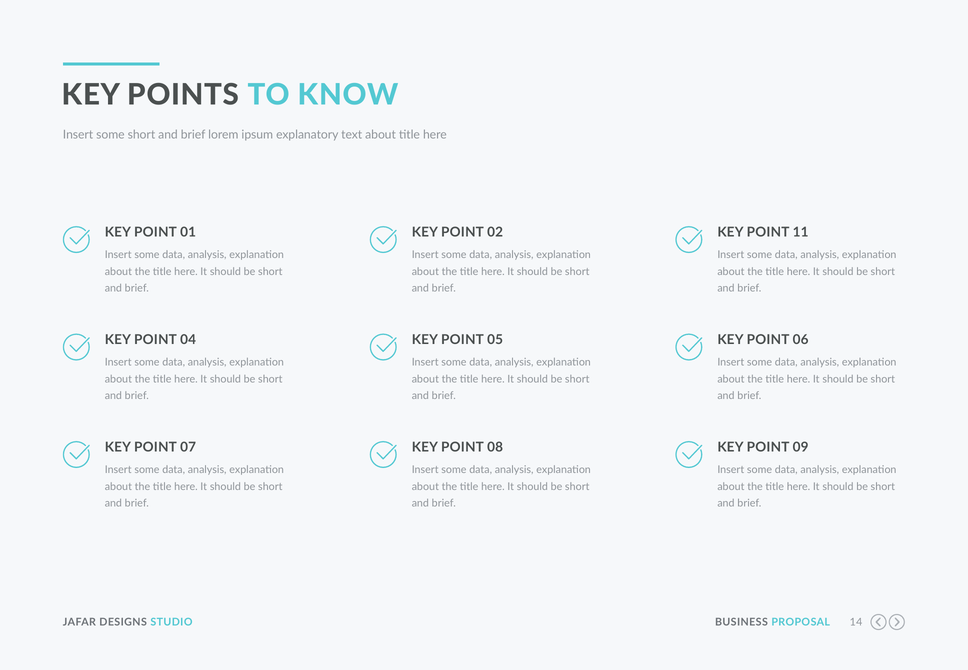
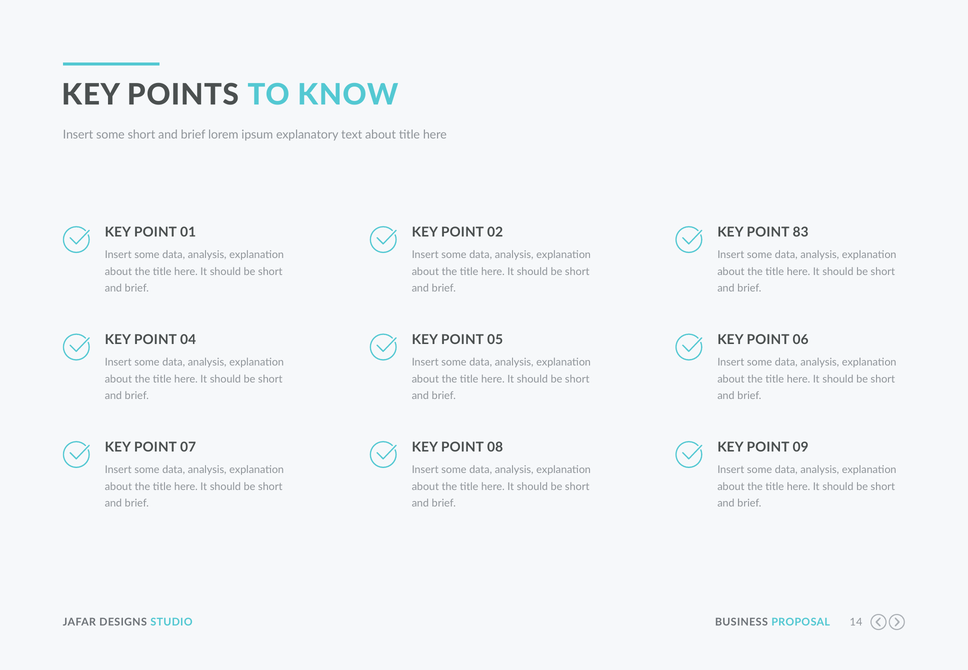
11: 11 -> 83
